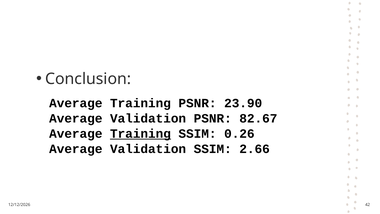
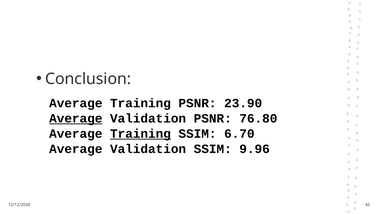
Average at (76, 118) underline: none -> present
82.67: 82.67 -> 76.80
0.26: 0.26 -> 6.70
2.66: 2.66 -> 9.96
